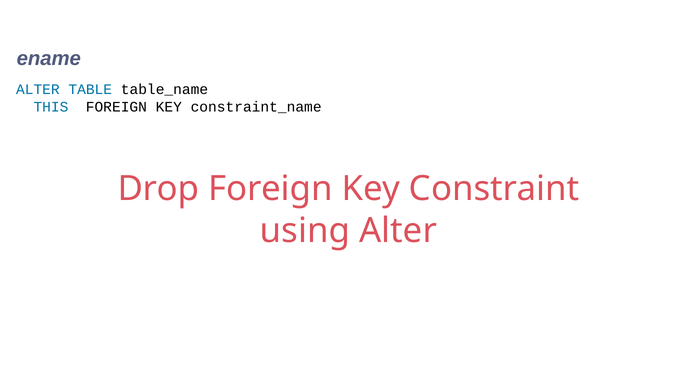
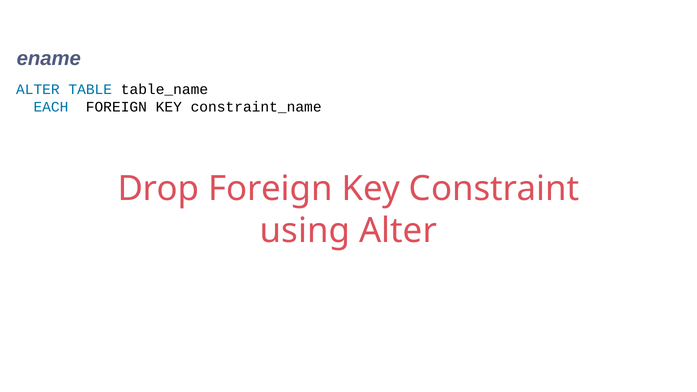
THIS: THIS -> EACH
